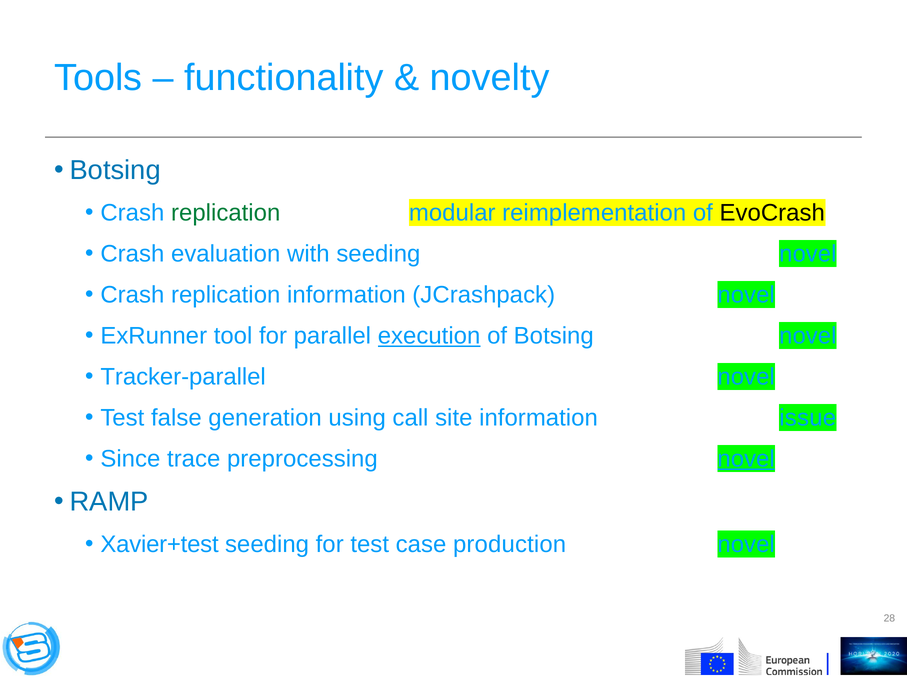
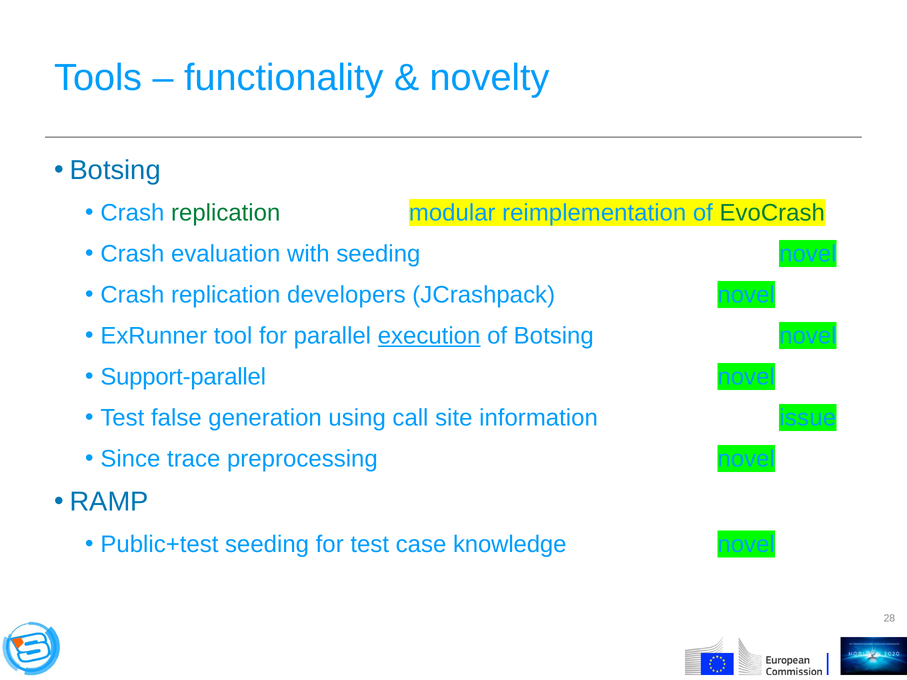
EvoCrash colour: black -> green
replication information: information -> developers
Tracker-parallel: Tracker-parallel -> Support-parallel
novel at (746, 459) underline: present -> none
Xavier+test: Xavier+test -> Public+test
production: production -> knowledge
